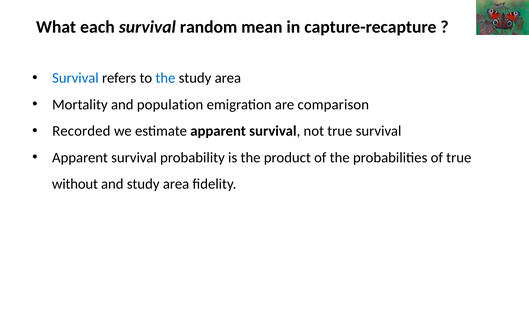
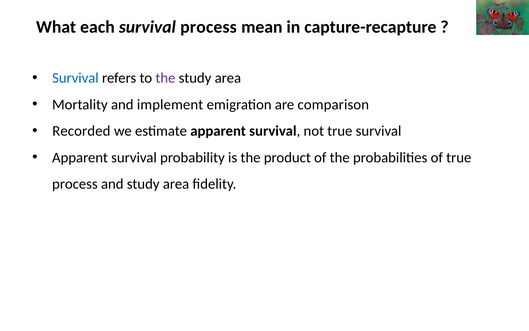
survival random: random -> process
the at (165, 78) colour: blue -> purple
population: population -> implement
without at (75, 184): without -> process
